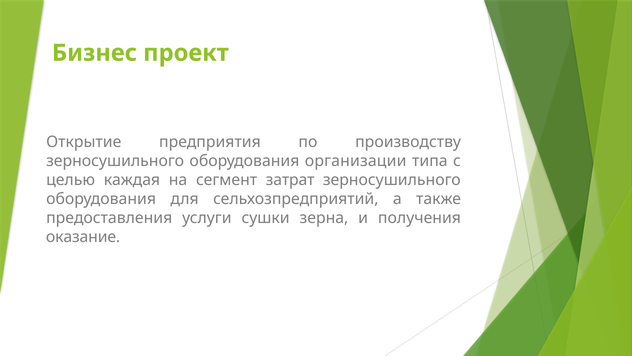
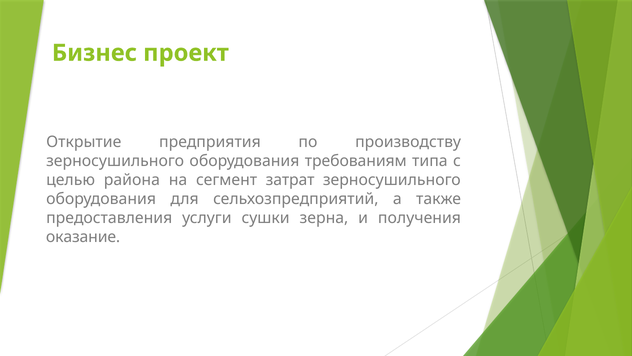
организации: организации -> требованиям
каждая: каждая -> района
